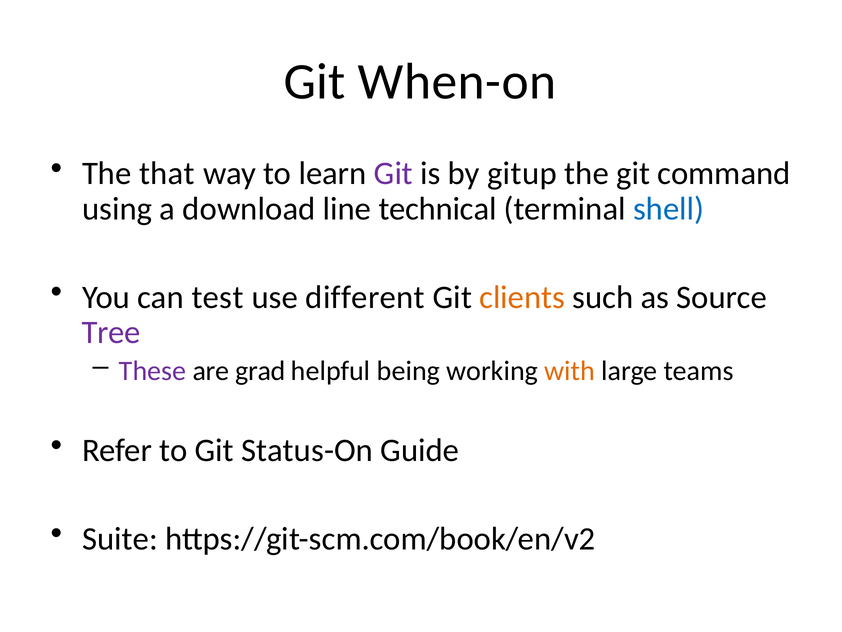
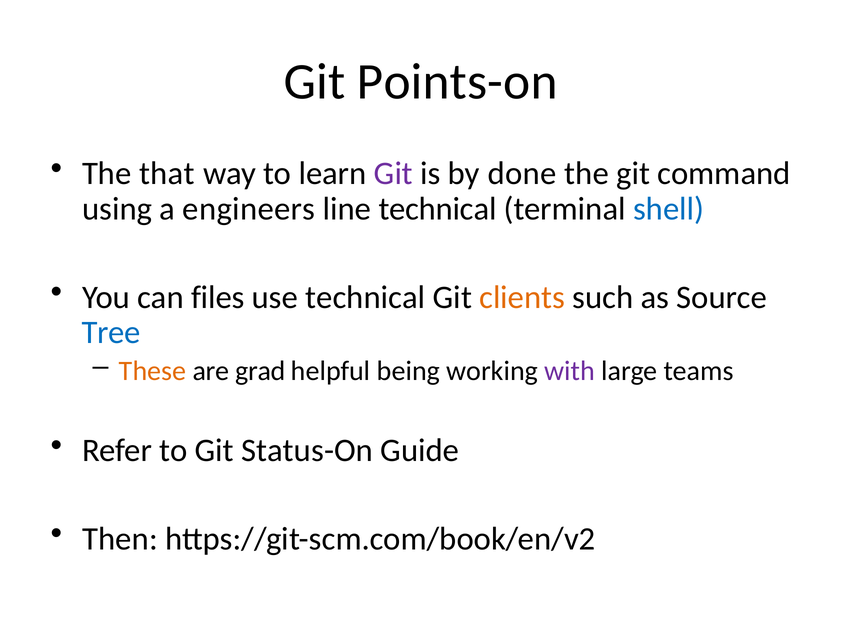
When-on: When-on -> Points-on
gitup: gitup -> done
download: download -> engineers
test: test -> files
use different: different -> technical
Tree colour: purple -> blue
These colour: purple -> orange
with colour: orange -> purple
Suite: Suite -> Then
